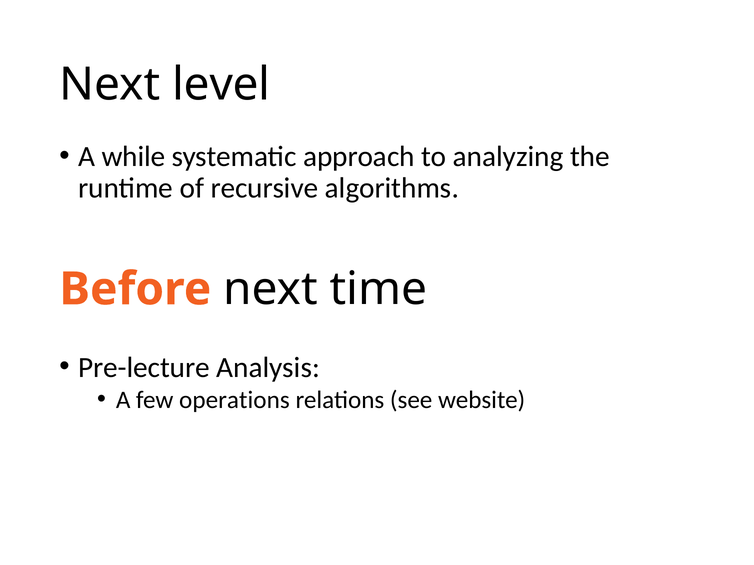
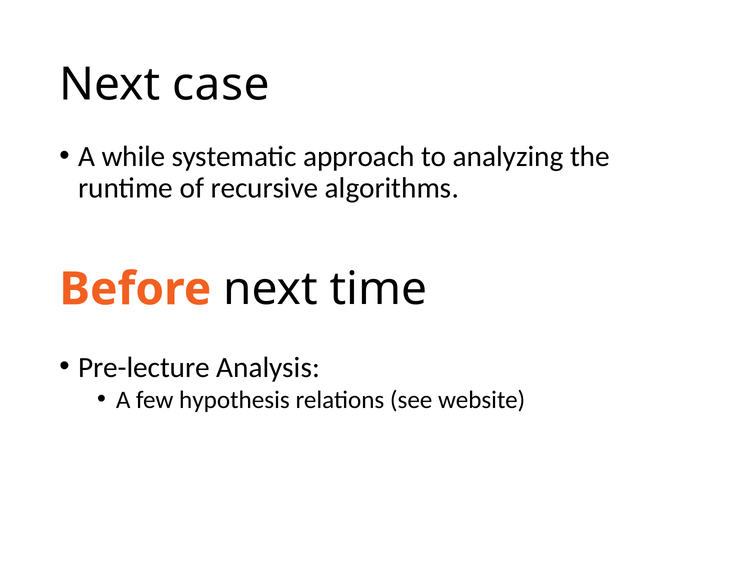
level: level -> case
operations: operations -> hypothesis
